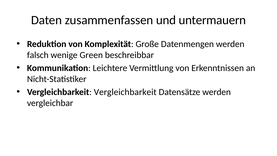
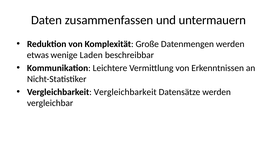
falsch: falsch -> etwas
Green: Green -> Laden
